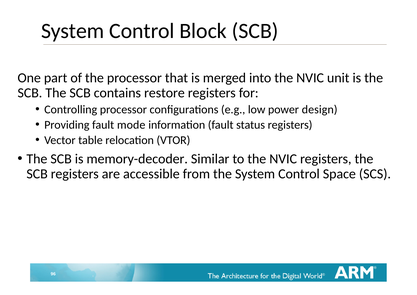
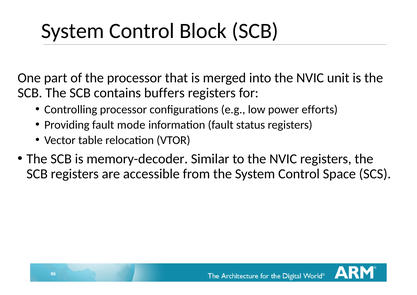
restore: restore -> buffers
design: design -> efforts
